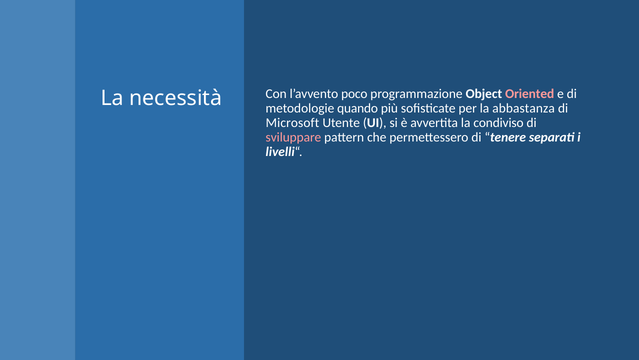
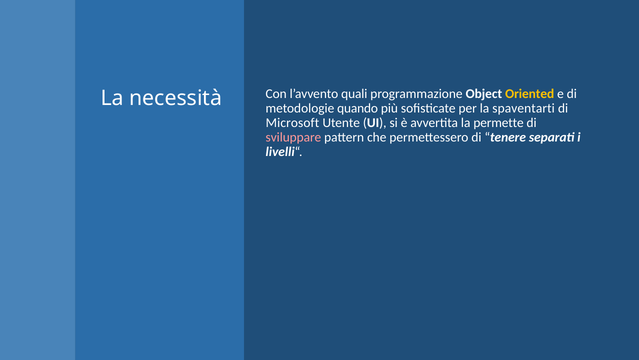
poco: poco -> quali
Oriented colour: pink -> yellow
abbastanza: abbastanza -> spaventarti
condiviso: condiviso -> permette
